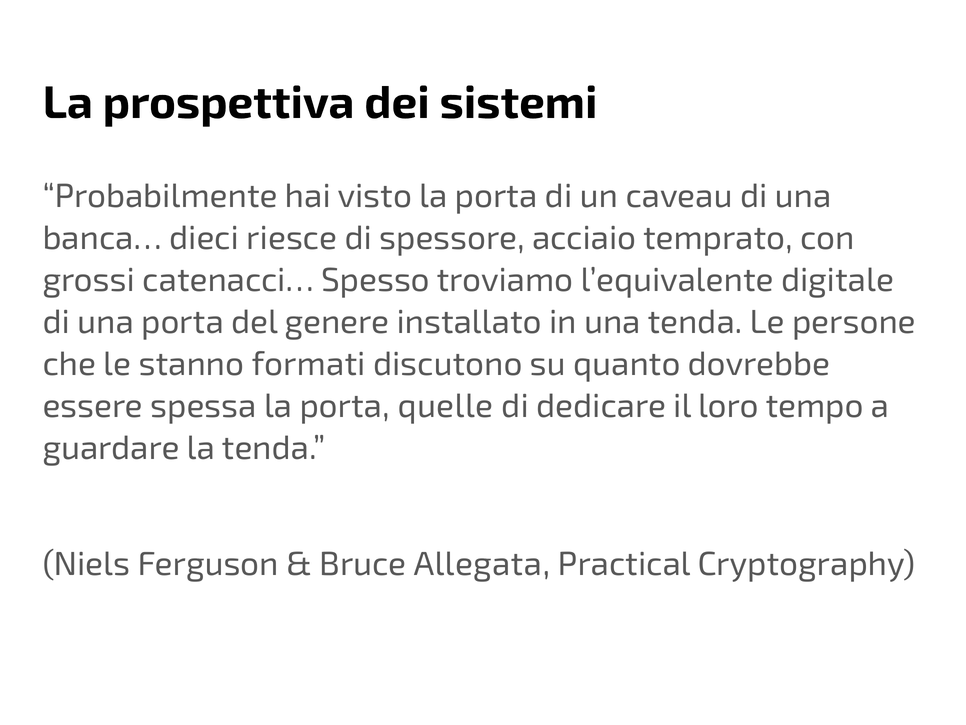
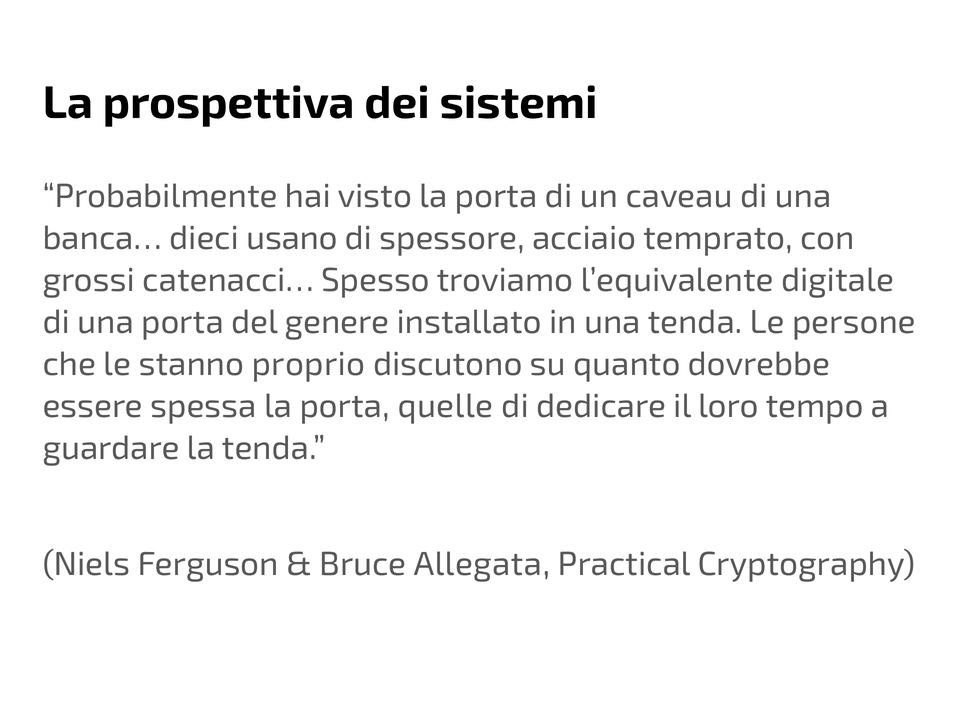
riesce: riesce -> usano
formati: formati -> proprio
